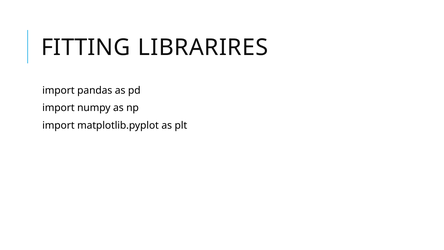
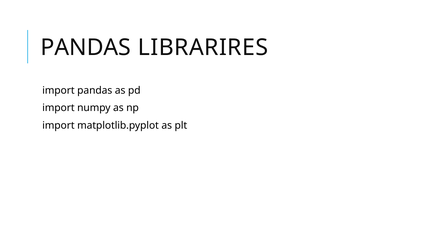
FITTING at (86, 48): FITTING -> PANDAS
